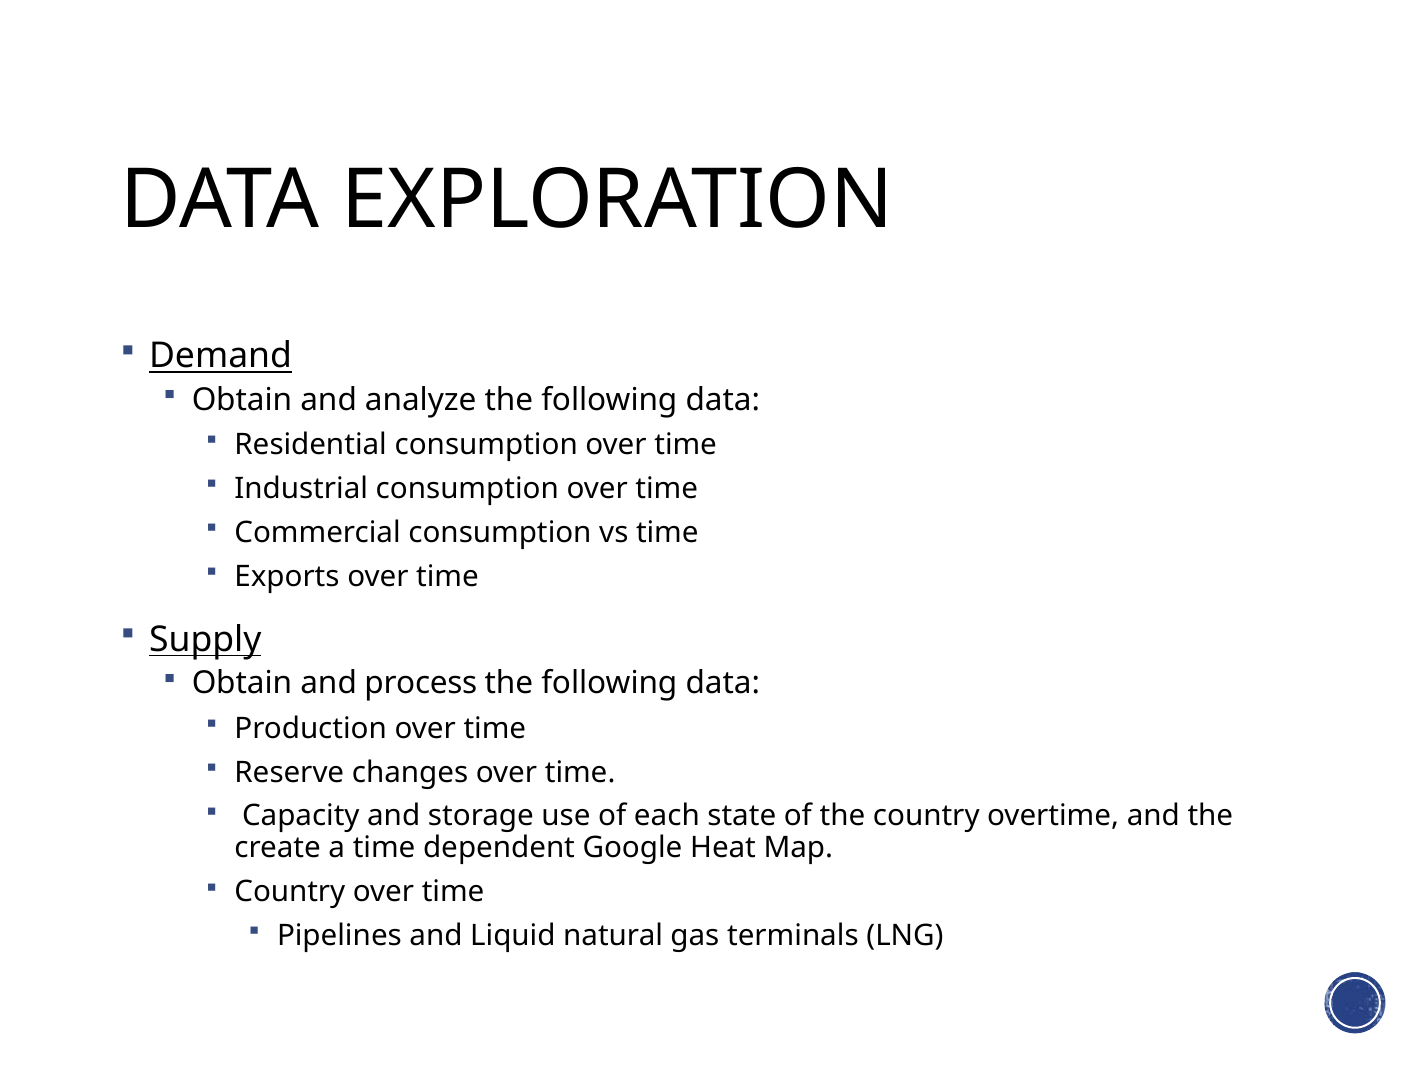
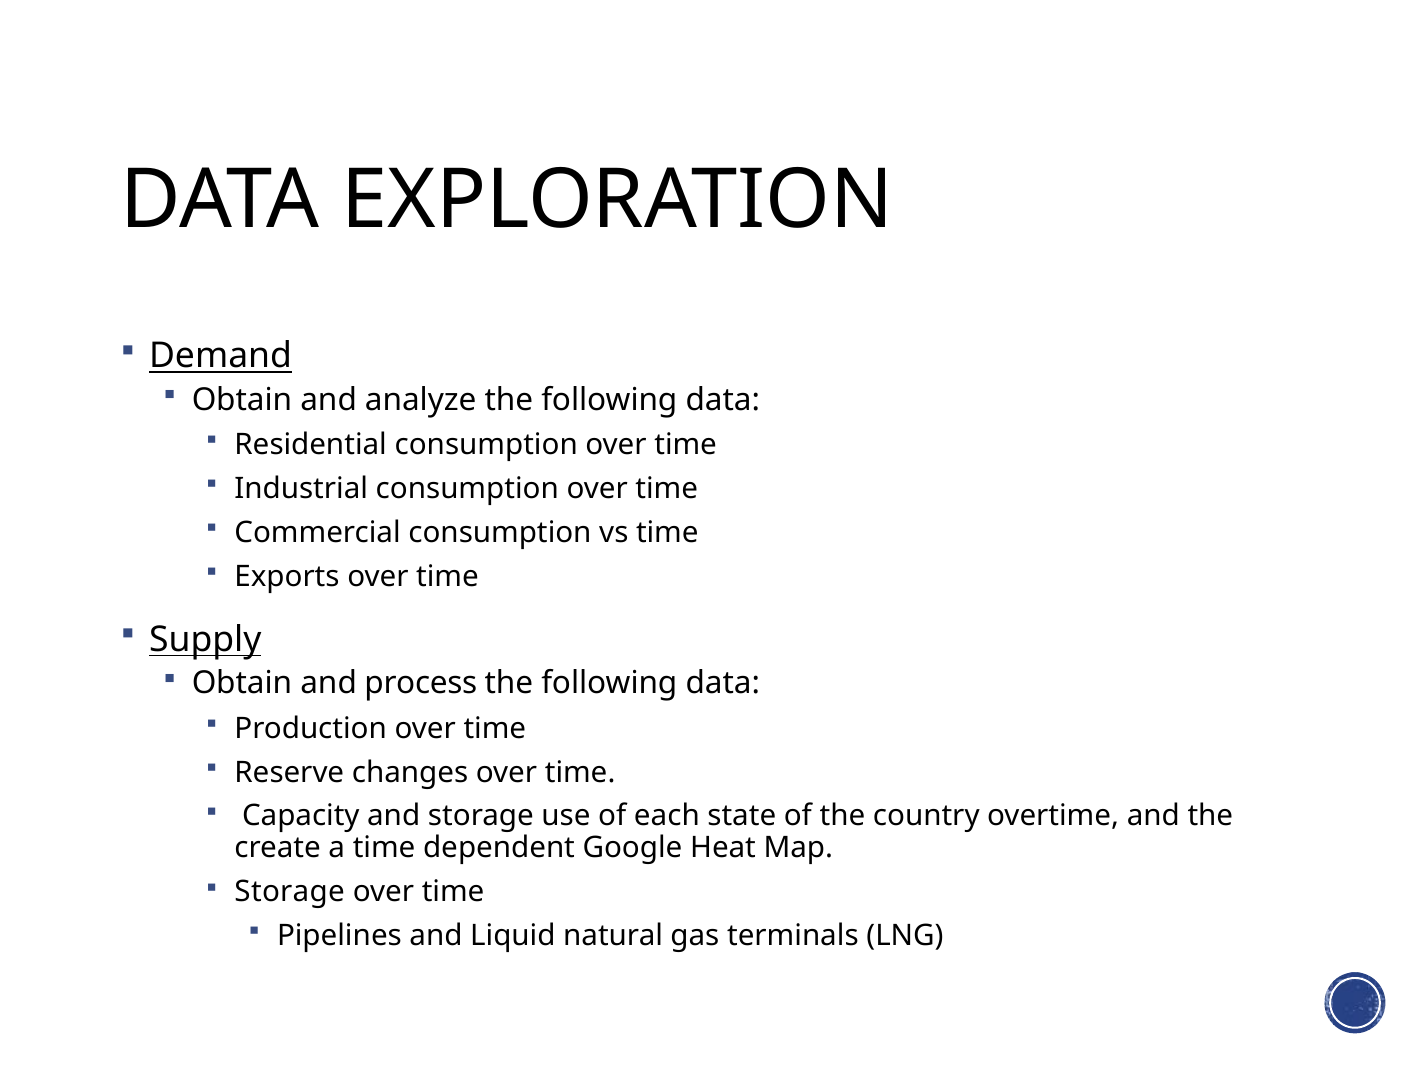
Country at (290, 892): Country -> Storage
